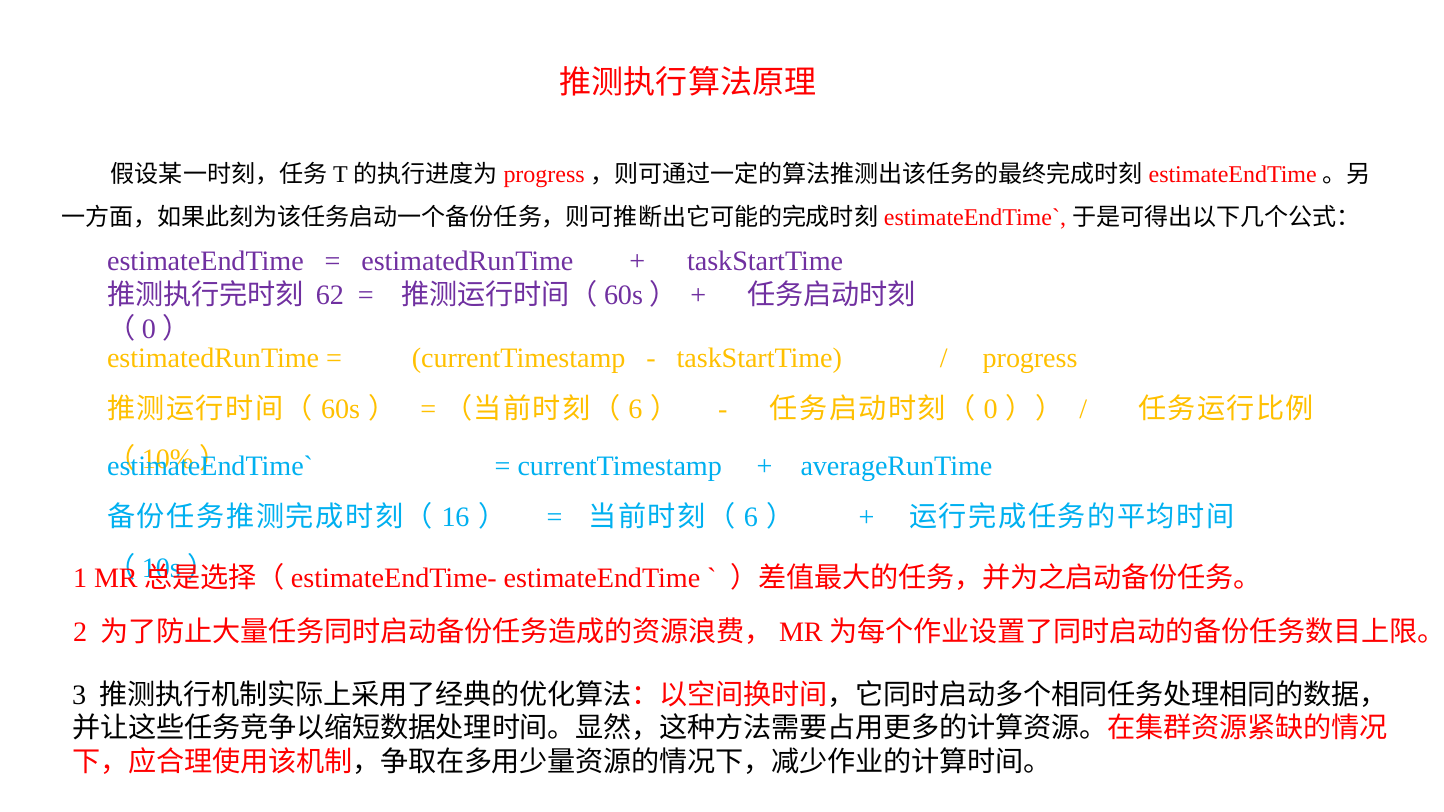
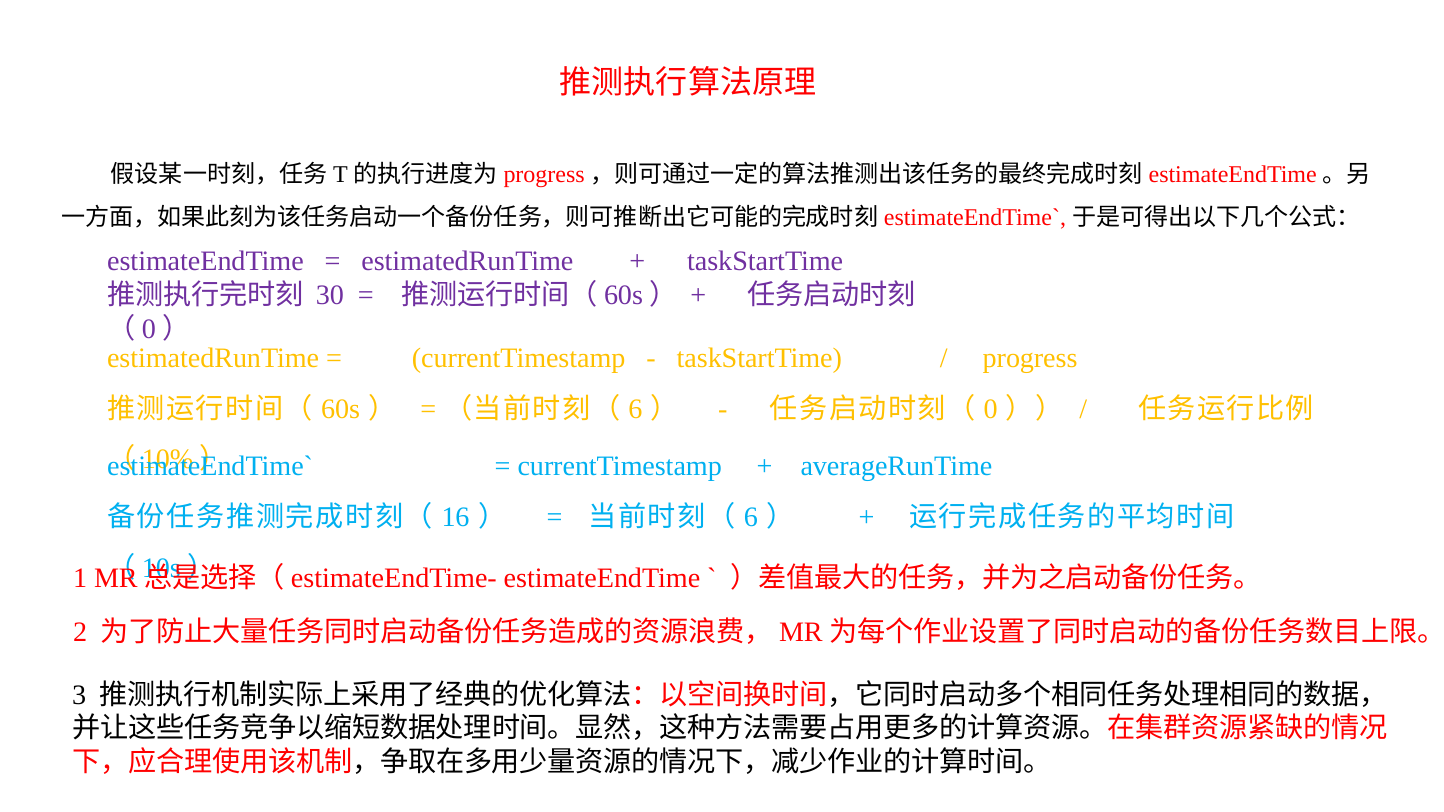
62: 62 -> 30
